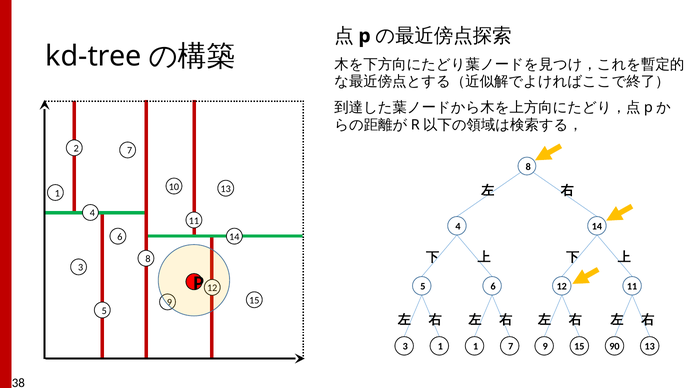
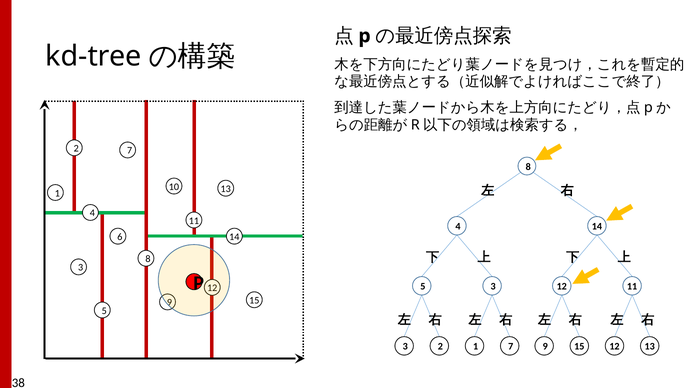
5 6: 6 -> 3
3 1: 1 -> 2
9 15 90: 90 -> 12
